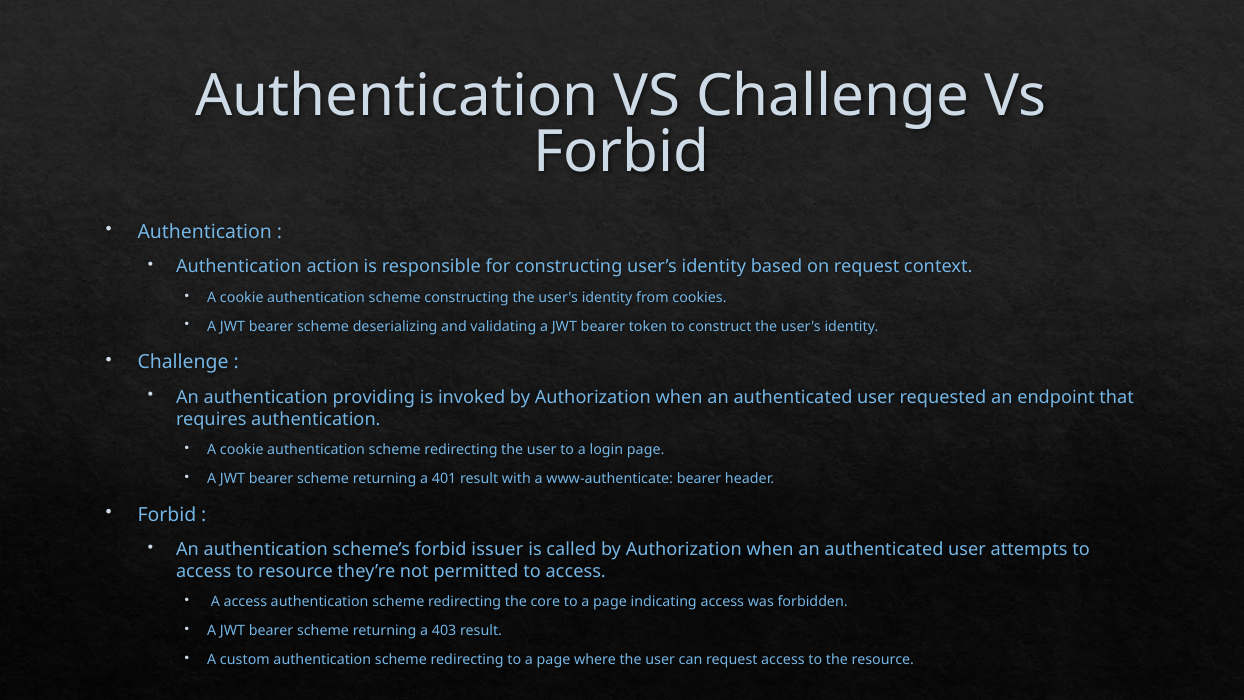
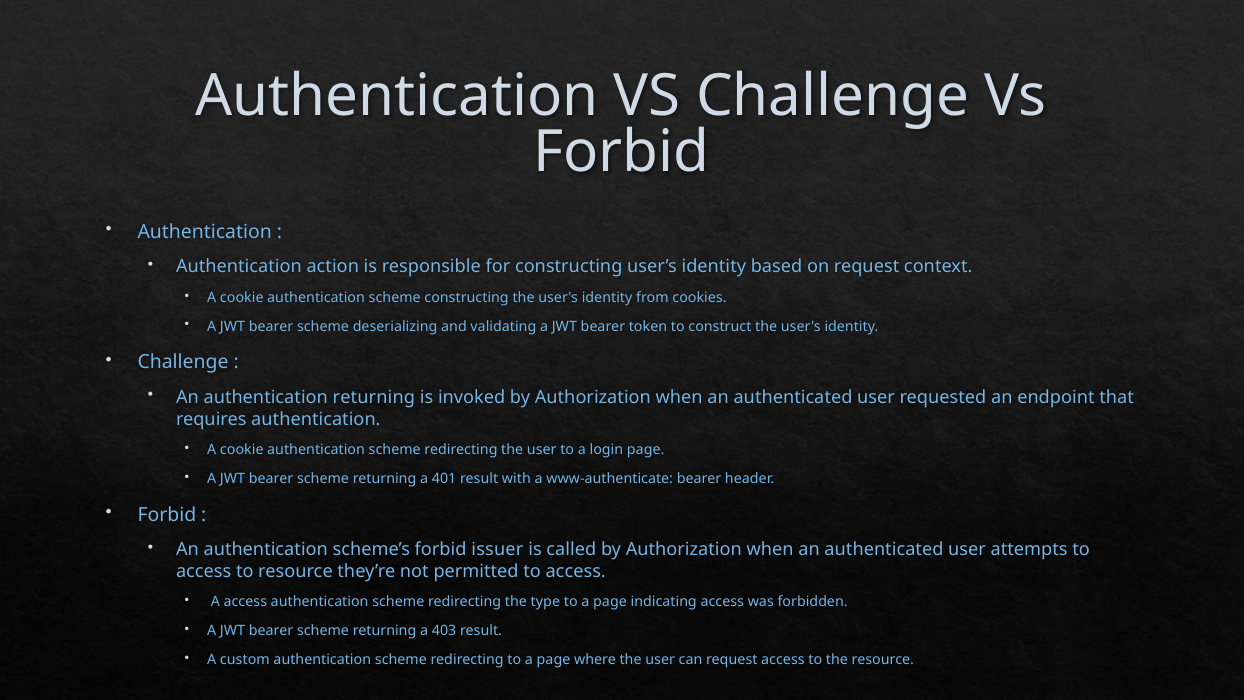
authentication providing: providing -> returning
core: core -> type
